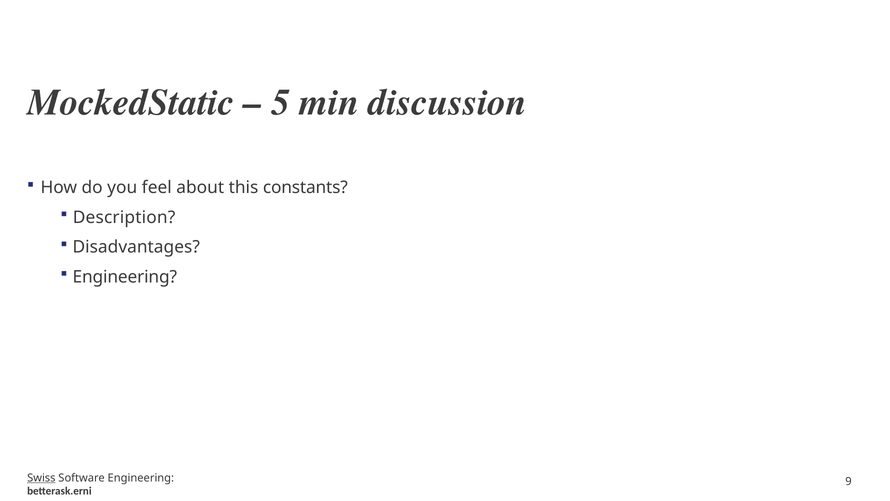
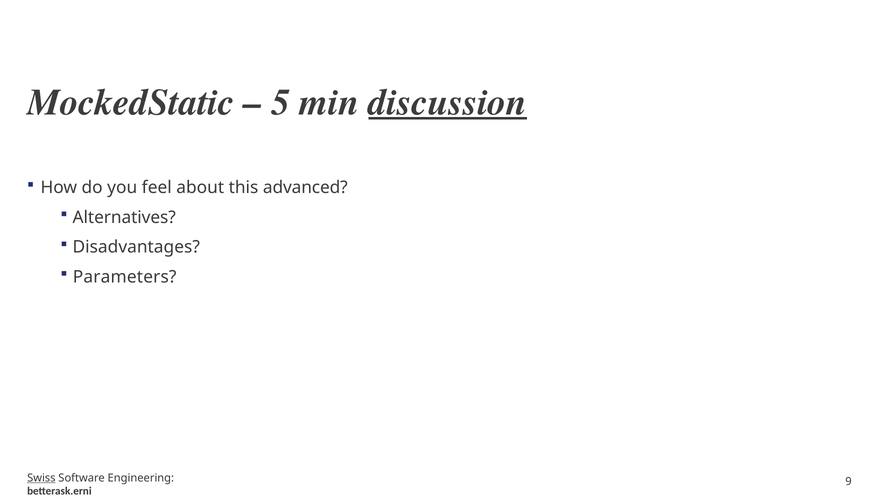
discussion underline: none -> present
constants: constants -> advanced
Description: Description -> Alternatives
Engineering at (125, 277): Engineering -> Parameters
